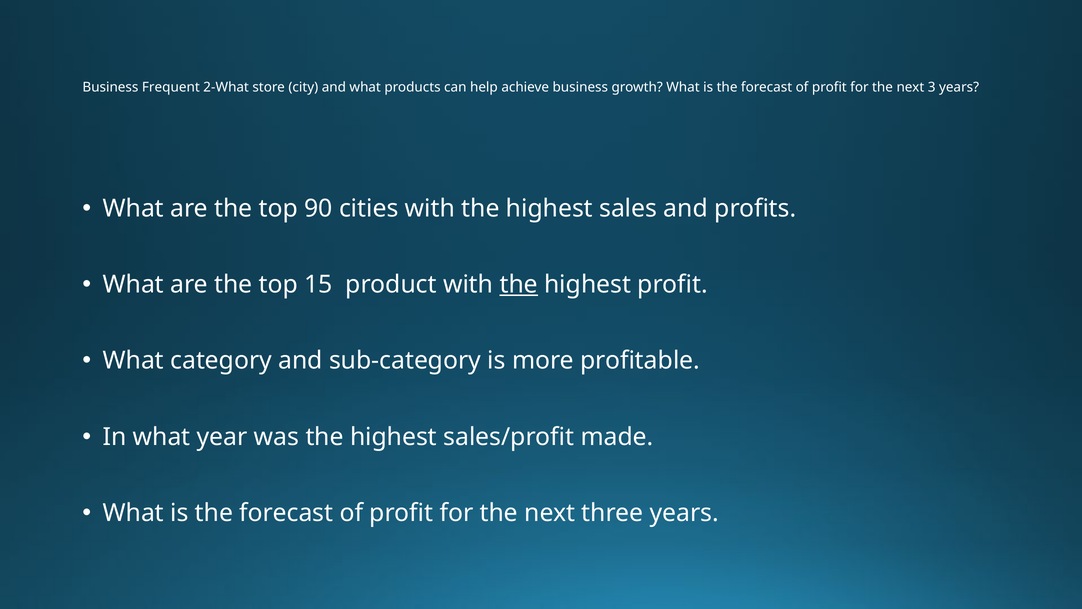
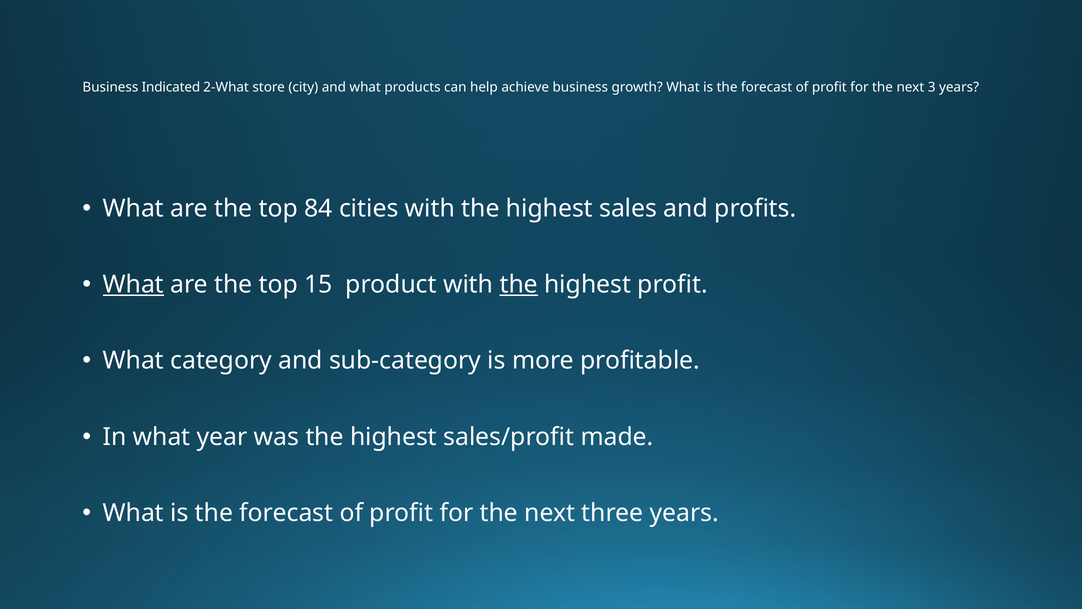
Frequent: Frequent -> Indicated
90: 90 -> 84
What at (133, 284) underline: none -> present
